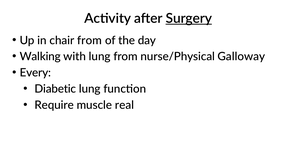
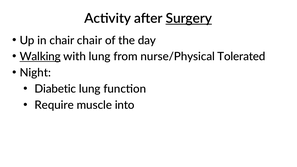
chair from: from -> chair
Walking underline: none -> present
Galloway: Galloway -> Tolerated
Every: Every -> Night
real: real -> into
